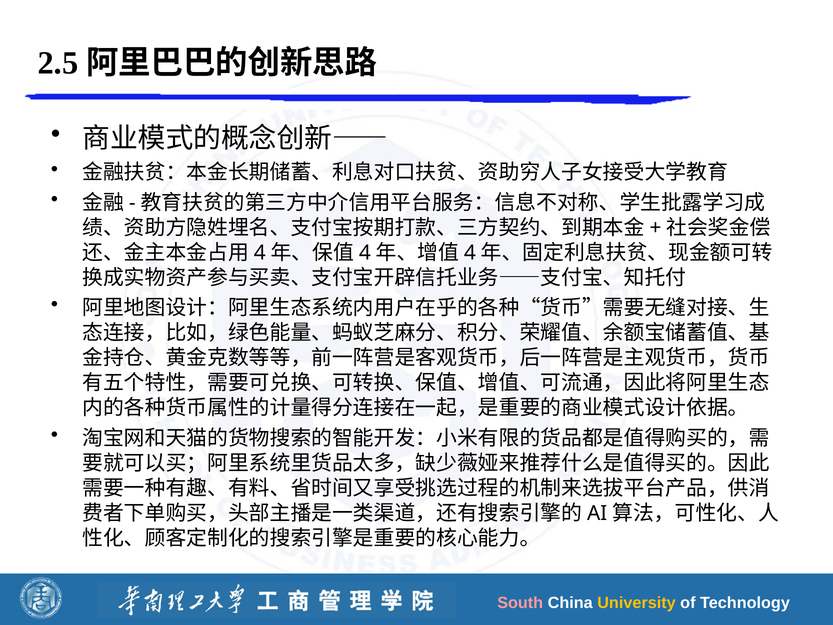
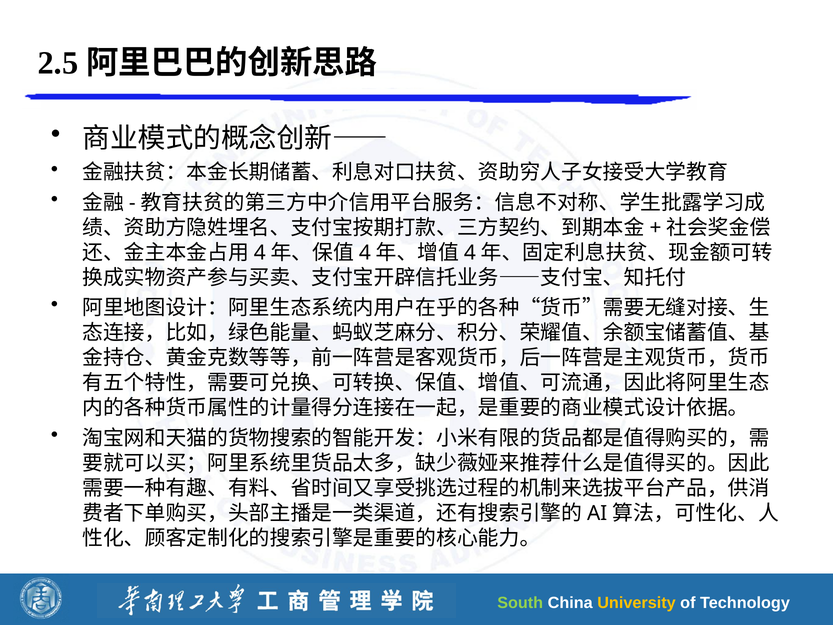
South colour: pink -> light green
